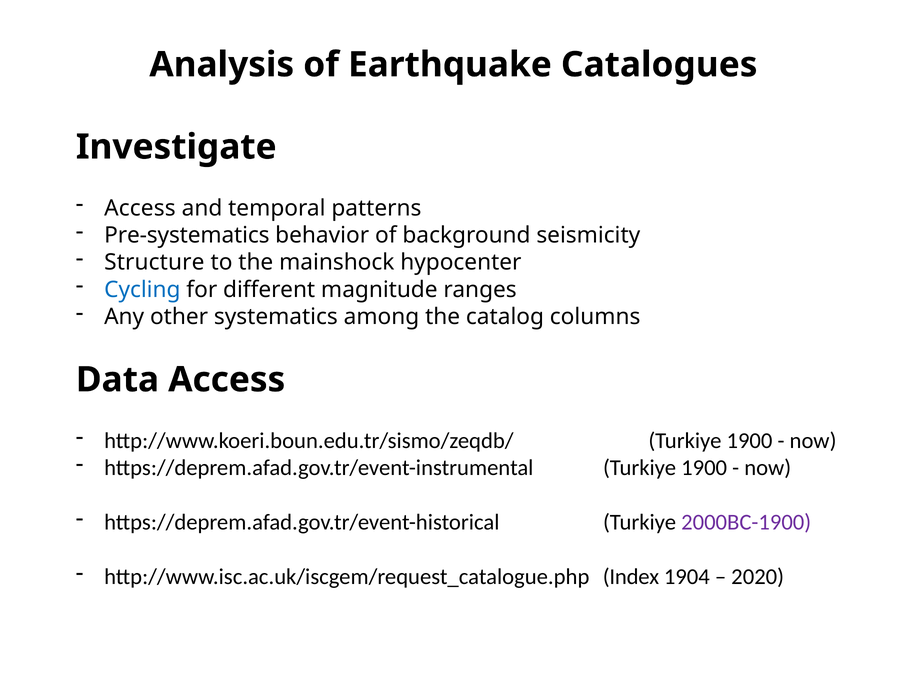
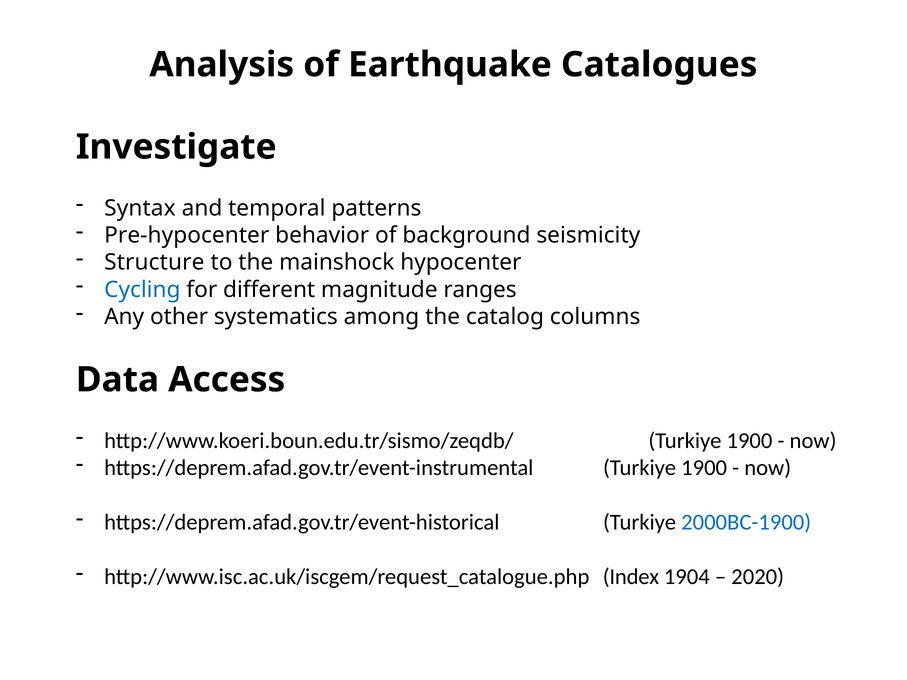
Access at (140, 208): Access -> Syntax
Pre-systematics: Pre-systematics -> Pre-hypocenter
2000BC-1900 colour: purple -> blue
